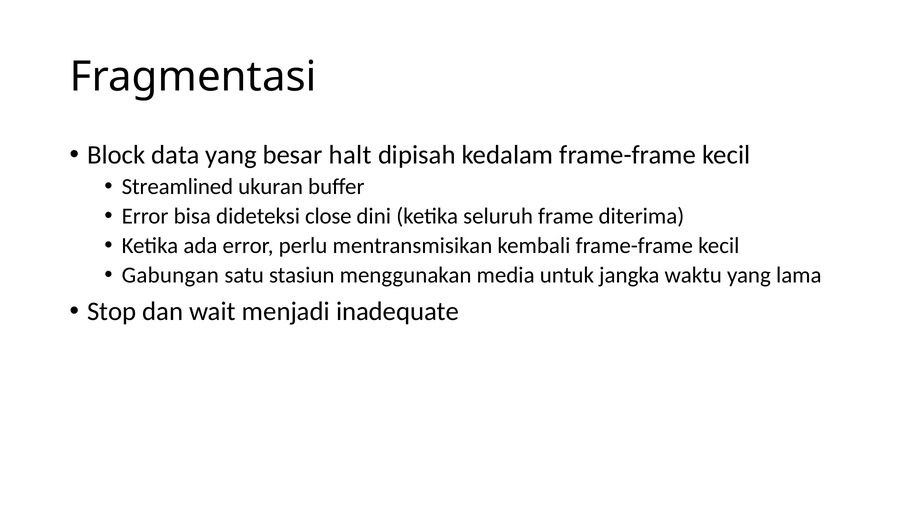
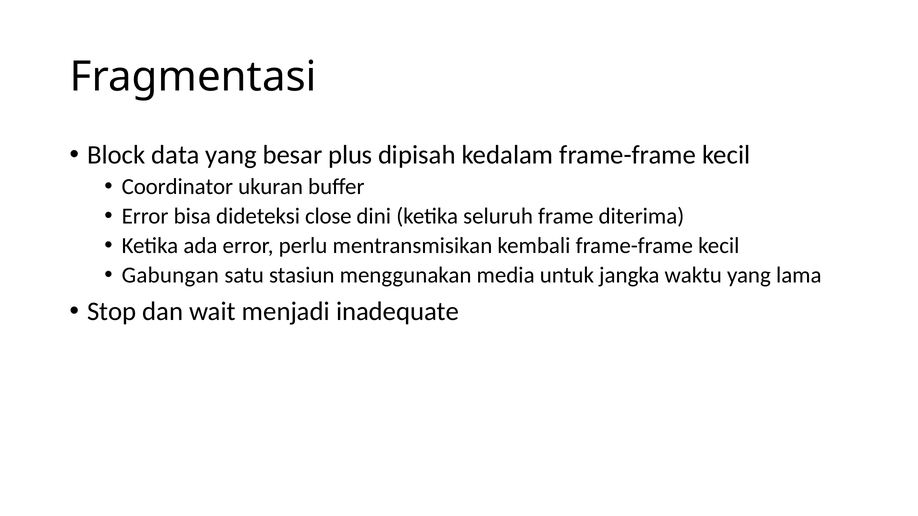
halt: halt -> plus
Streamlined: Streamlined -> Coordinator
